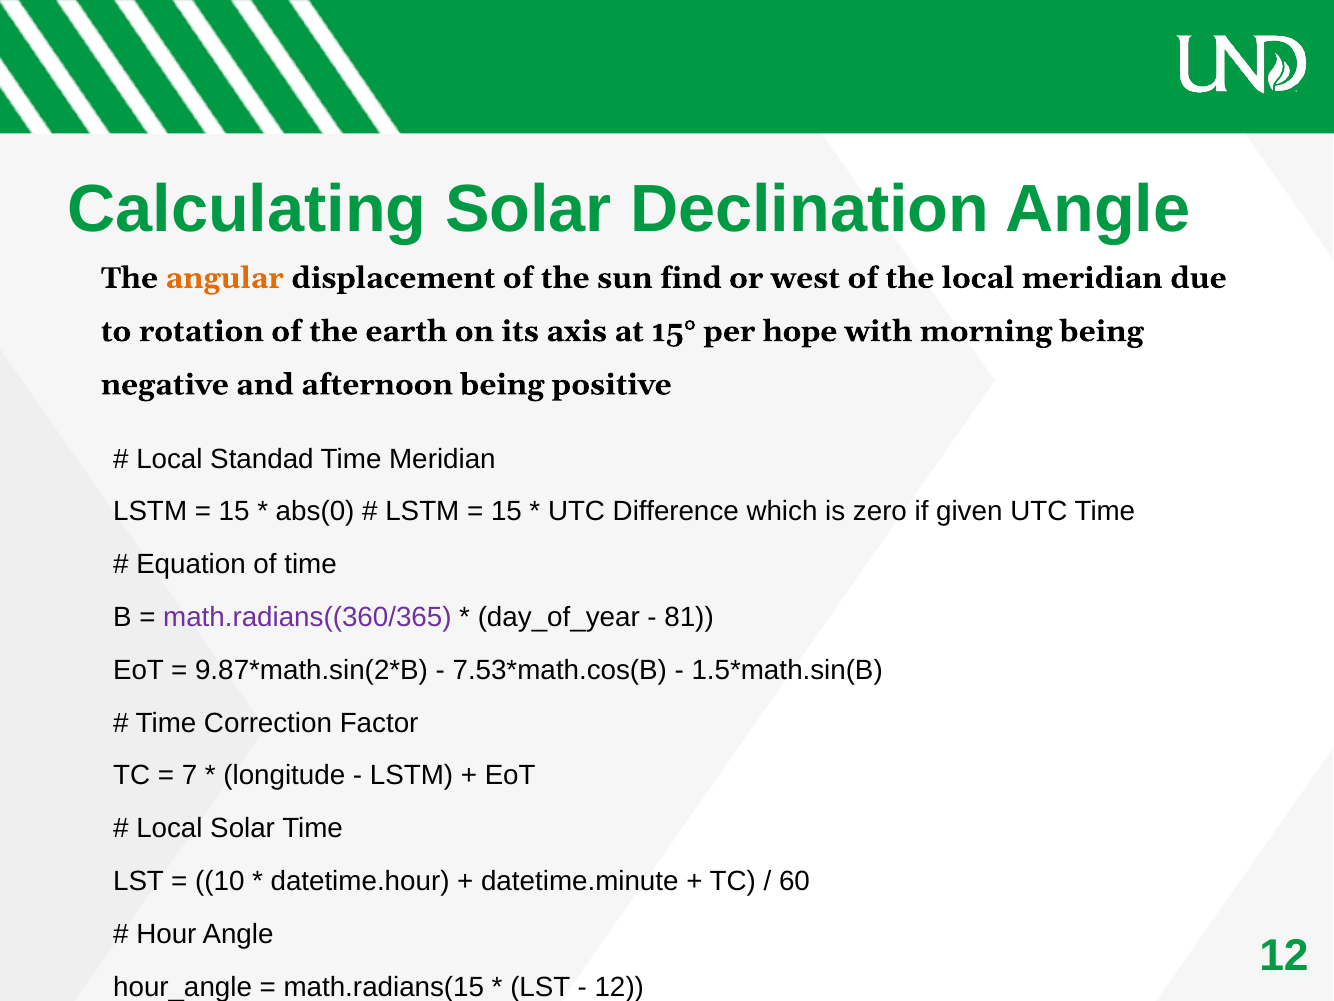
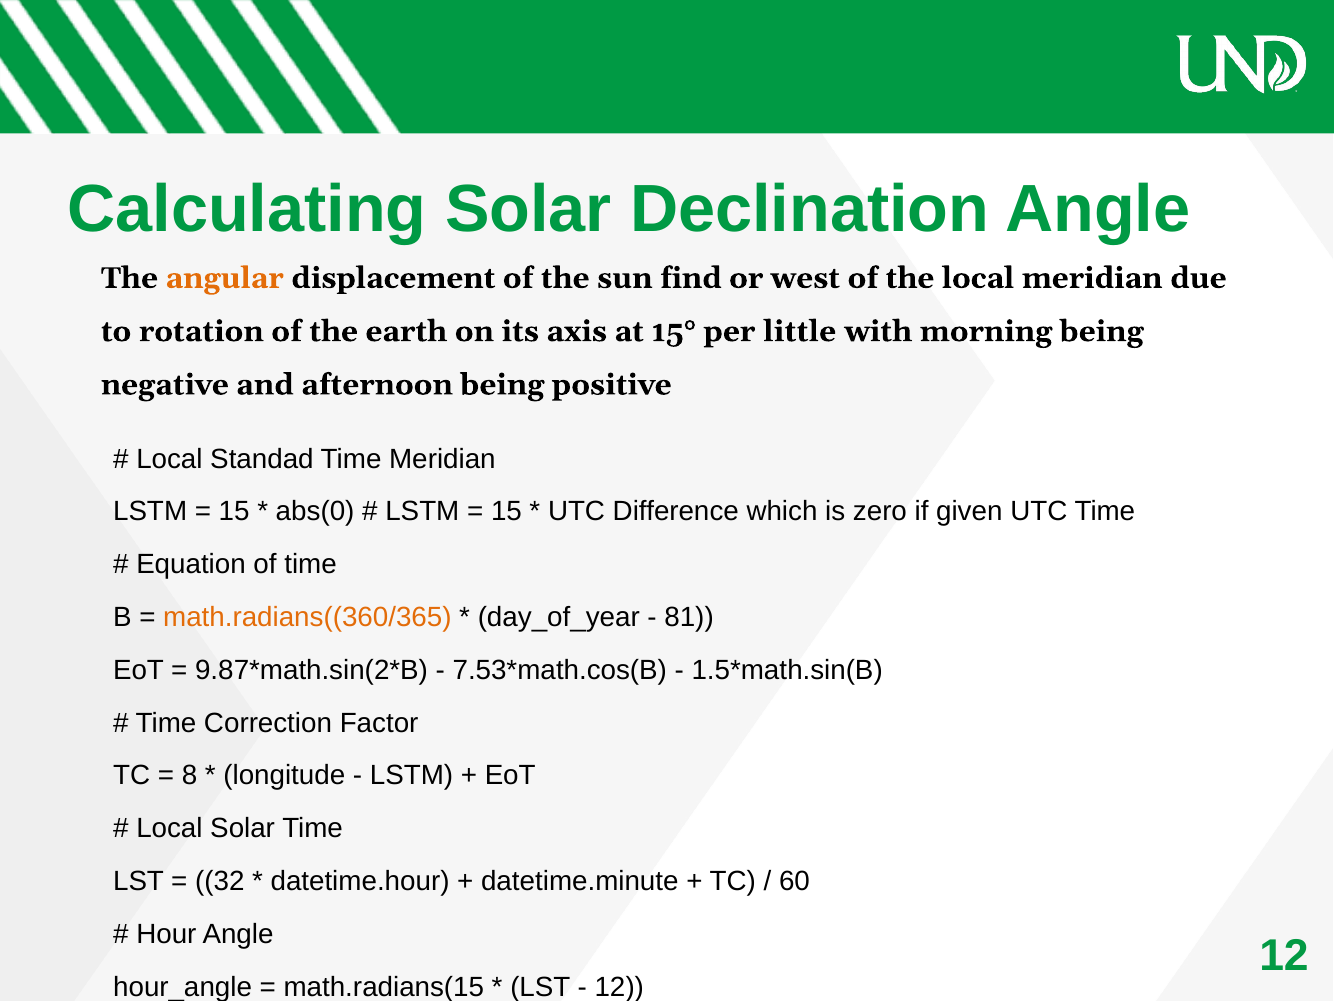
hope: hope -> little
math.radians((360/365 colour: purple -> orange
7: 7 -> 8
10: 10 -> 32
